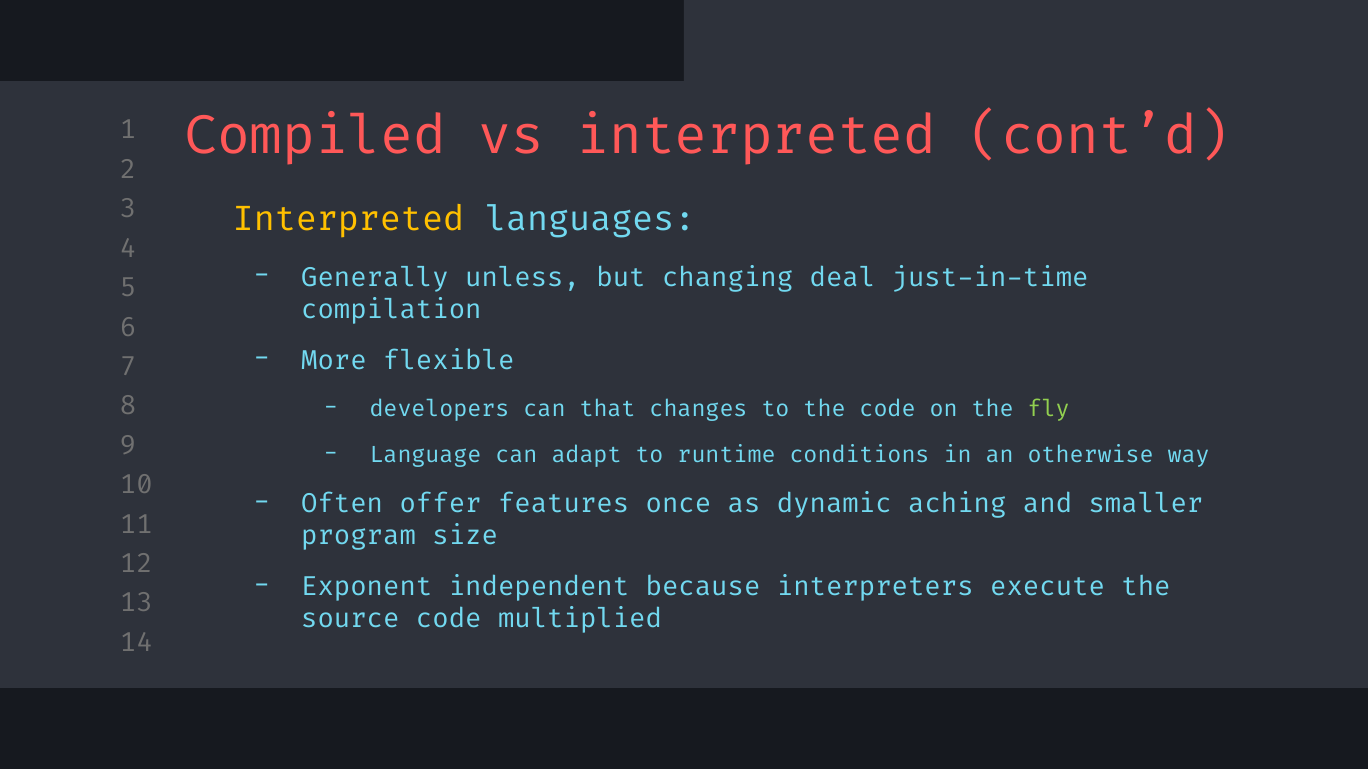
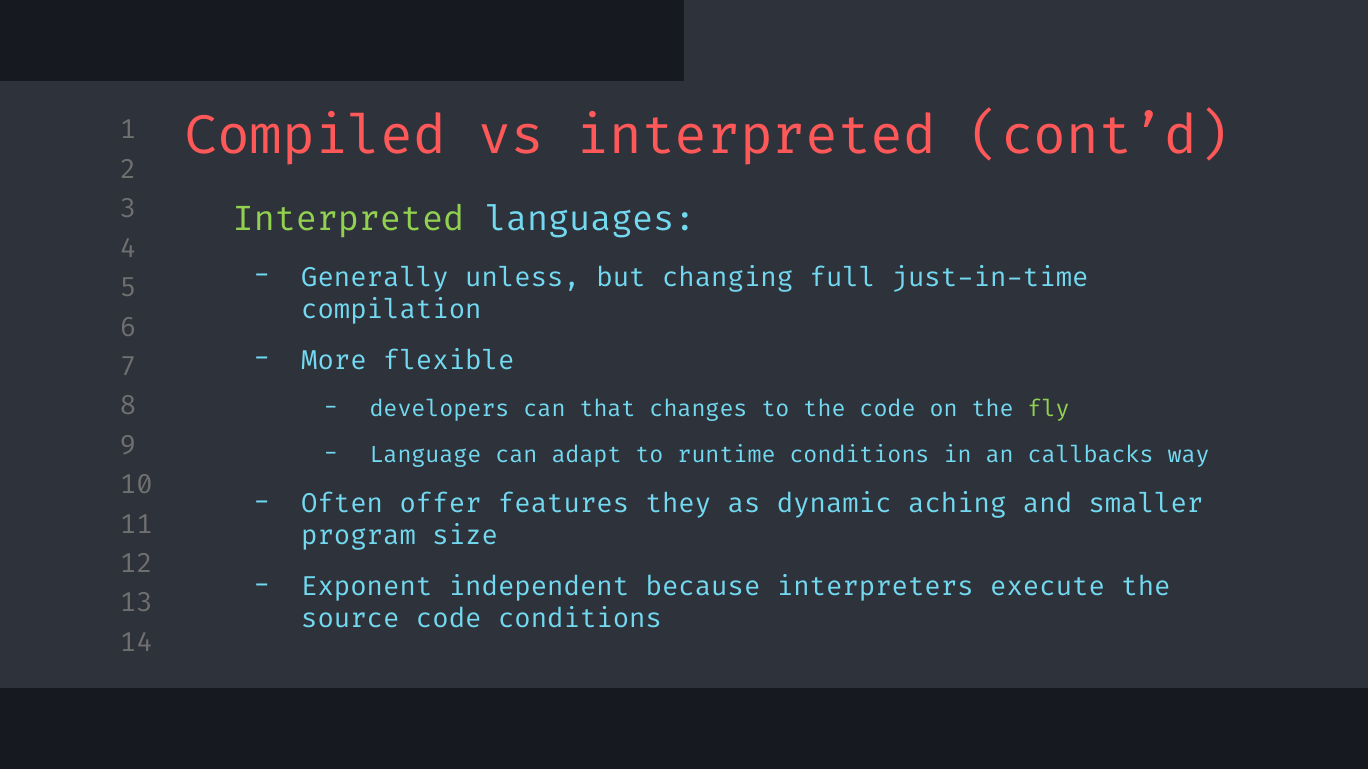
Interpreted at (348, 219) colour: yellow -> light green
deal: deal -> full
otherwise: otherwise -> callbacks
once: once -> they
code multiplied: multiplied -> conditions
